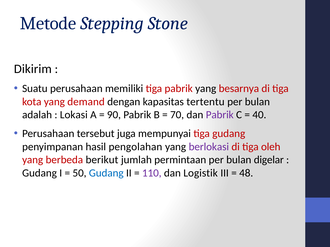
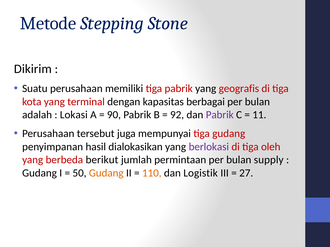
besarnya: besarnya -> geografis
demand: demand -> terminal
tertentu: tertentu -> berbagai
70: 70 -> 92
40: 40 -> 11
pengolahan: pengolahan -> dialokasikan
digelar: digelar -> supply
Gudang at (106, 173) colour: blue -> orange
110 colour: purple -> orange
48: 48 -> 27
